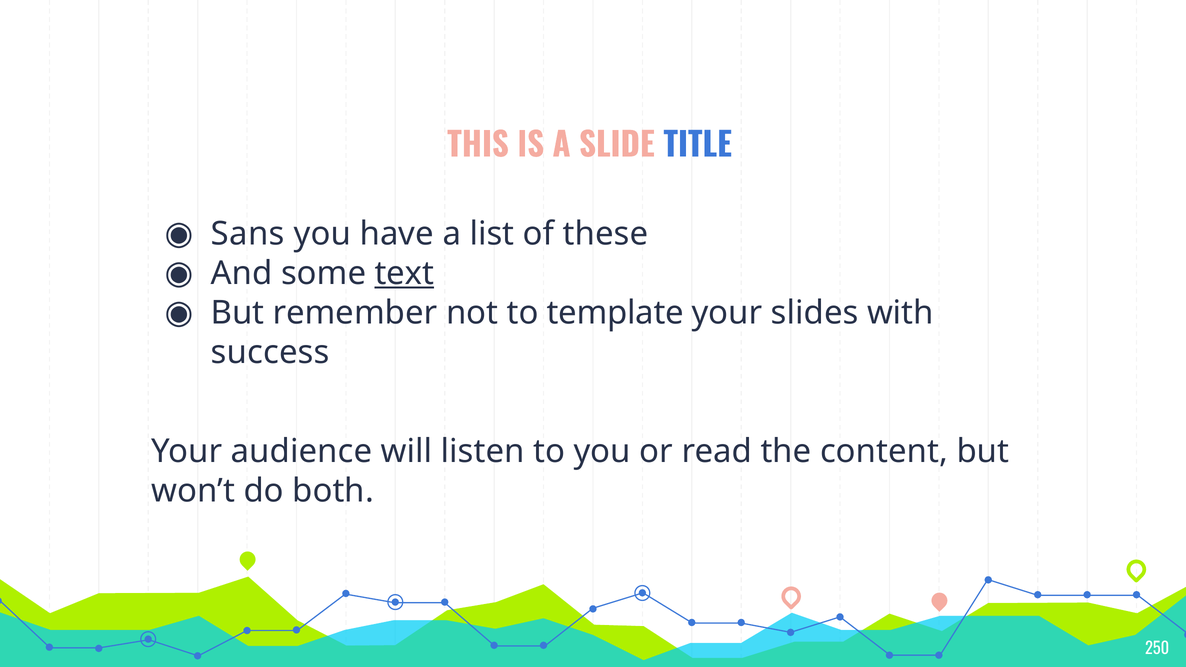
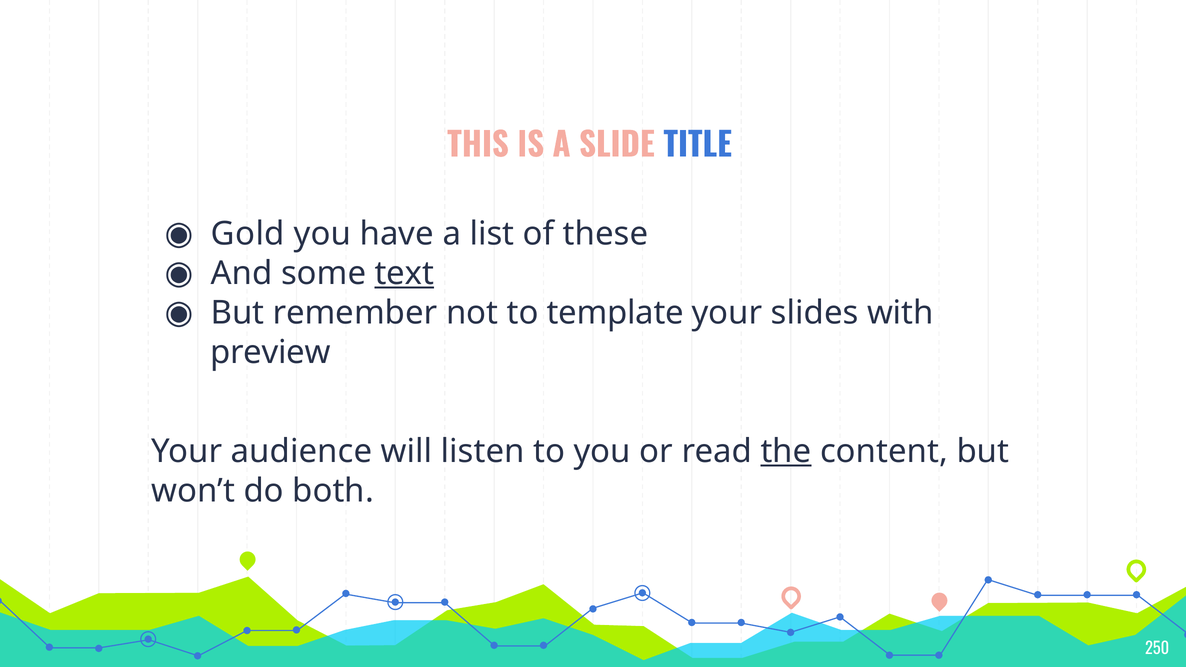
Sans: Sans -> Gold
success: success -> preview
the underline: none -> present
